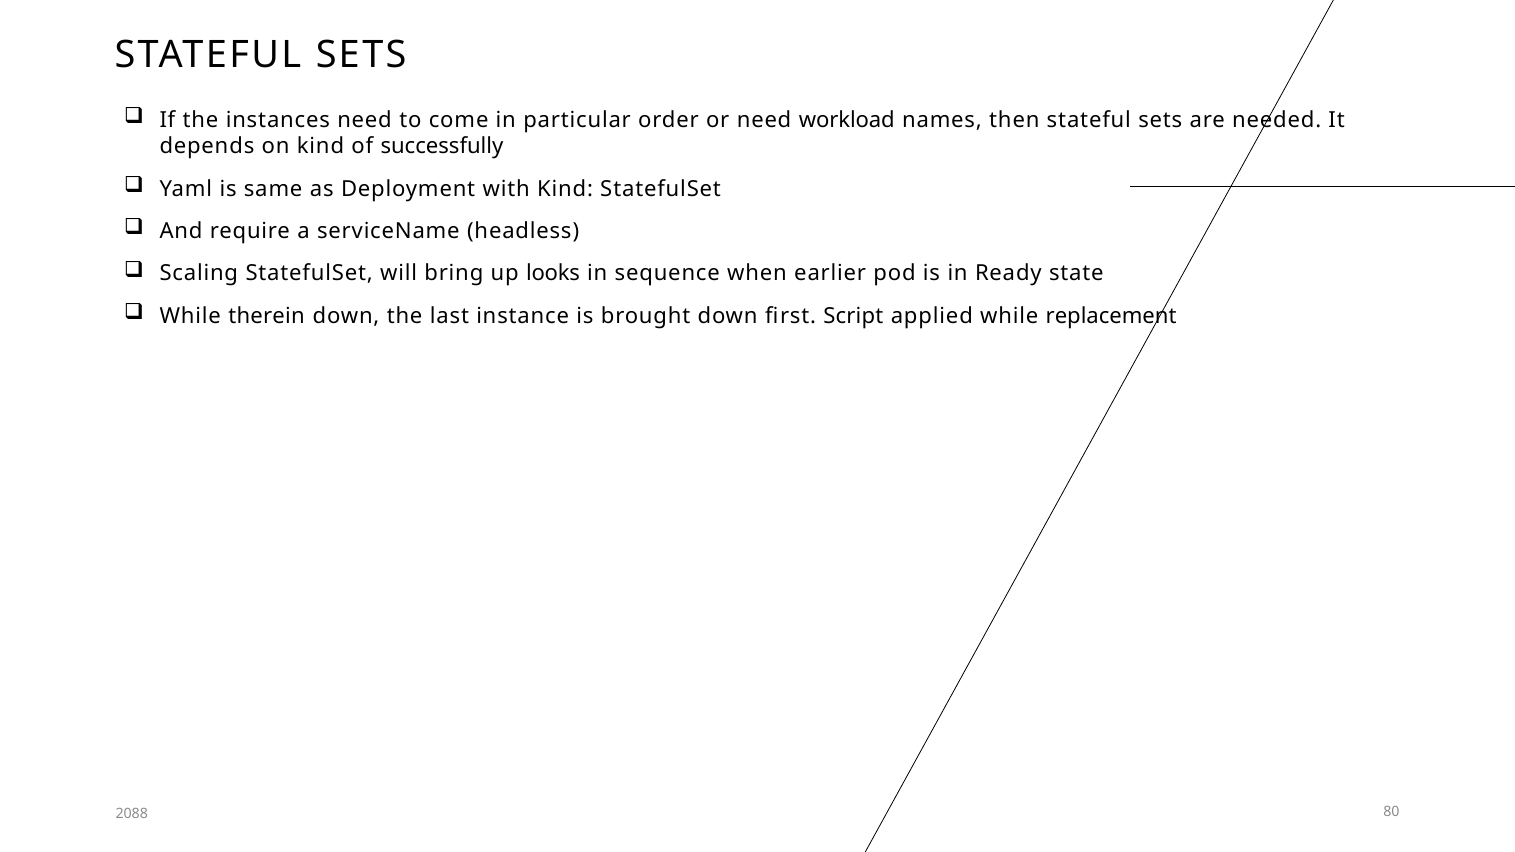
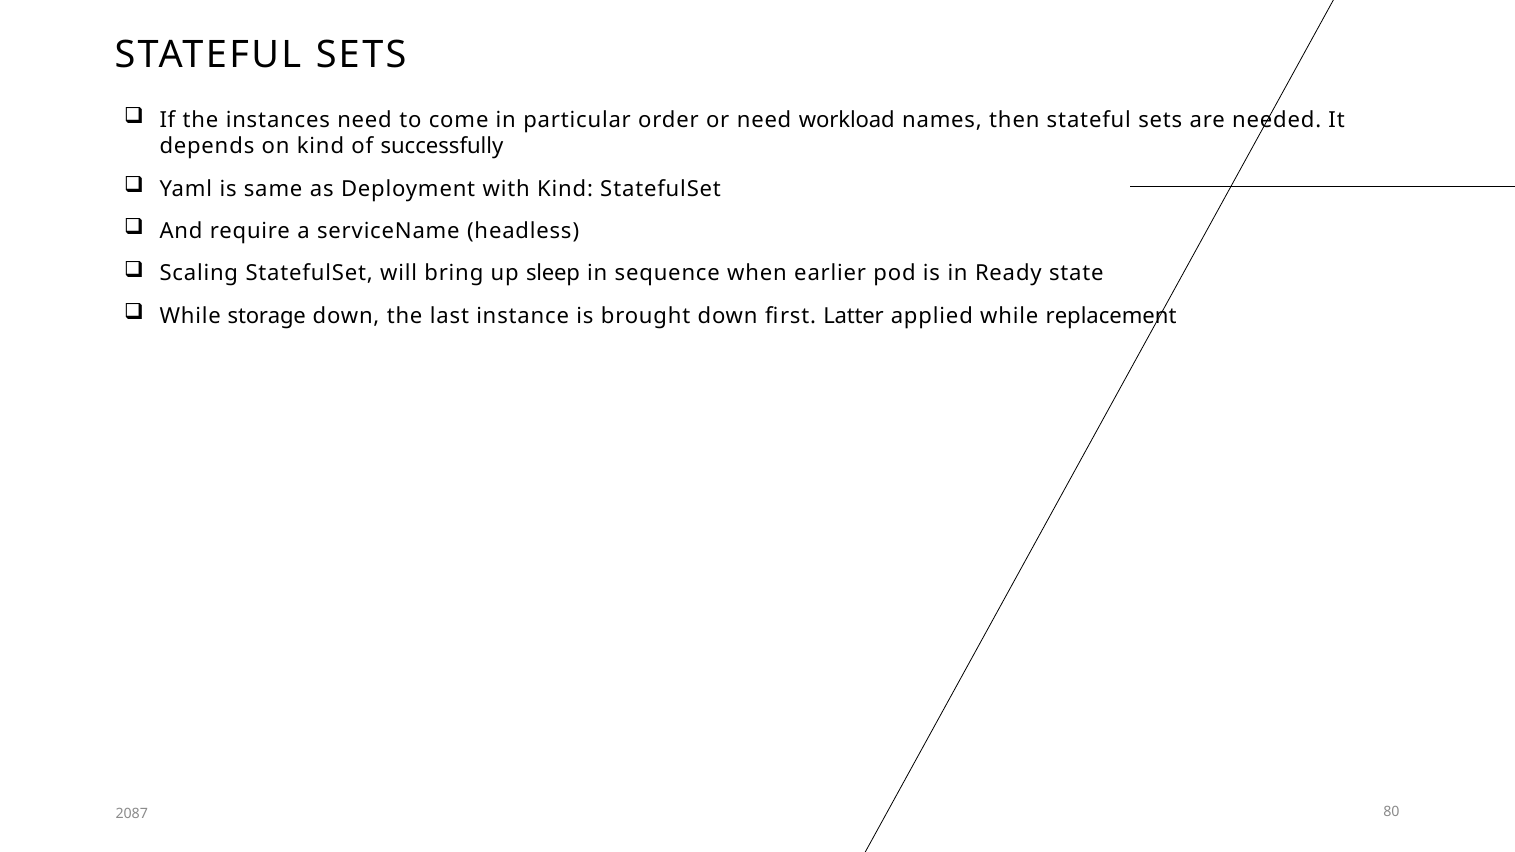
looks: looks -> sleep
therein: therein -> storage
Script: Script -> Latter
2088: 2088 -> 2087
